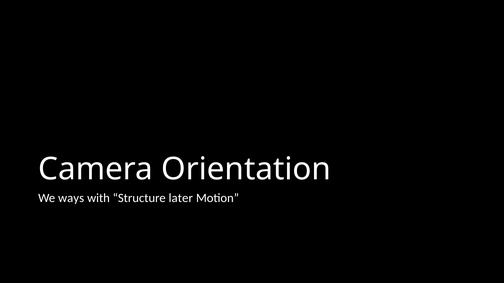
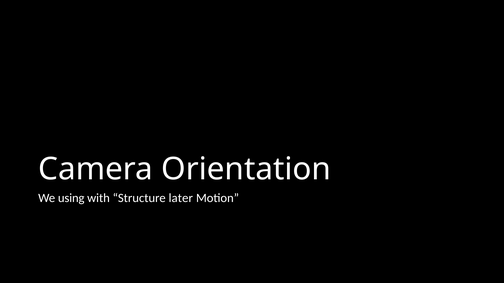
ways: ways -> using
